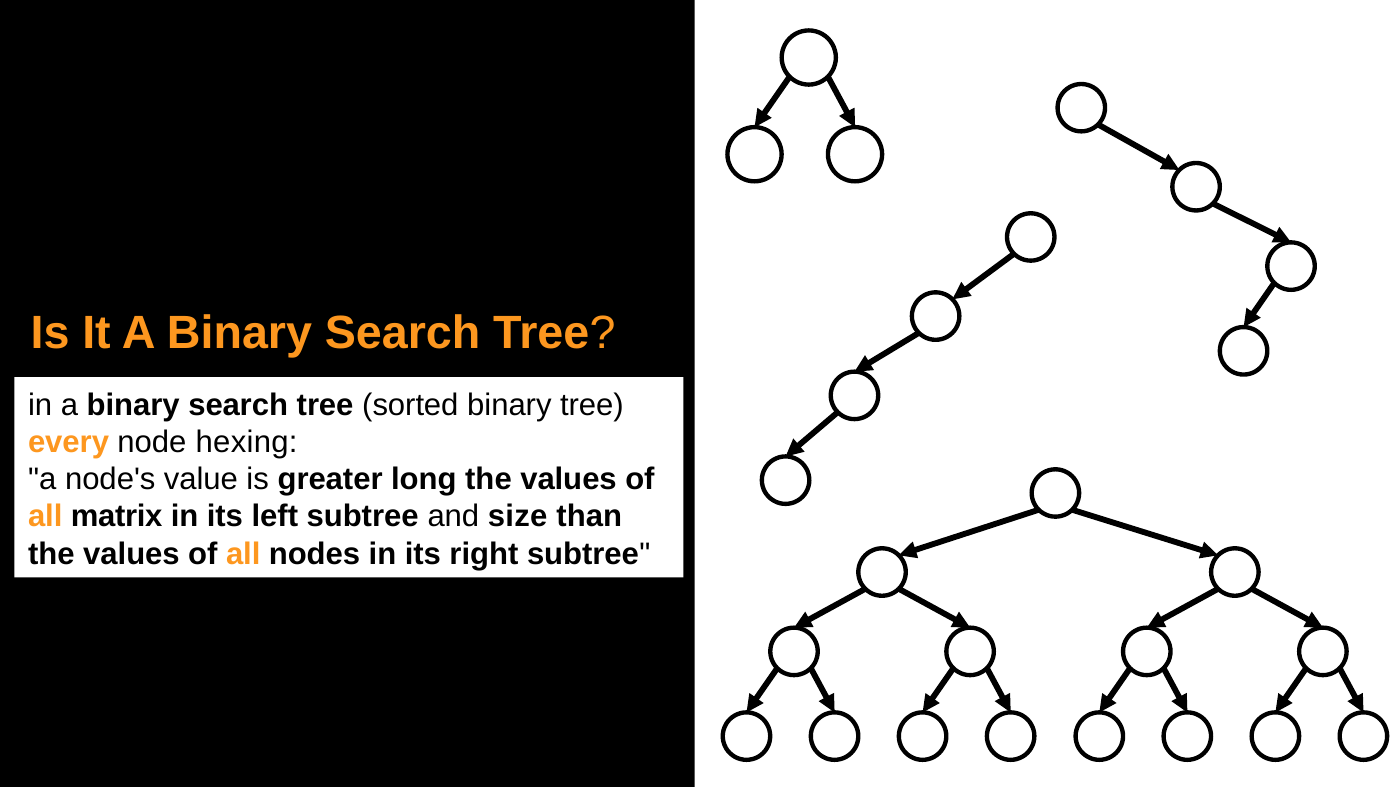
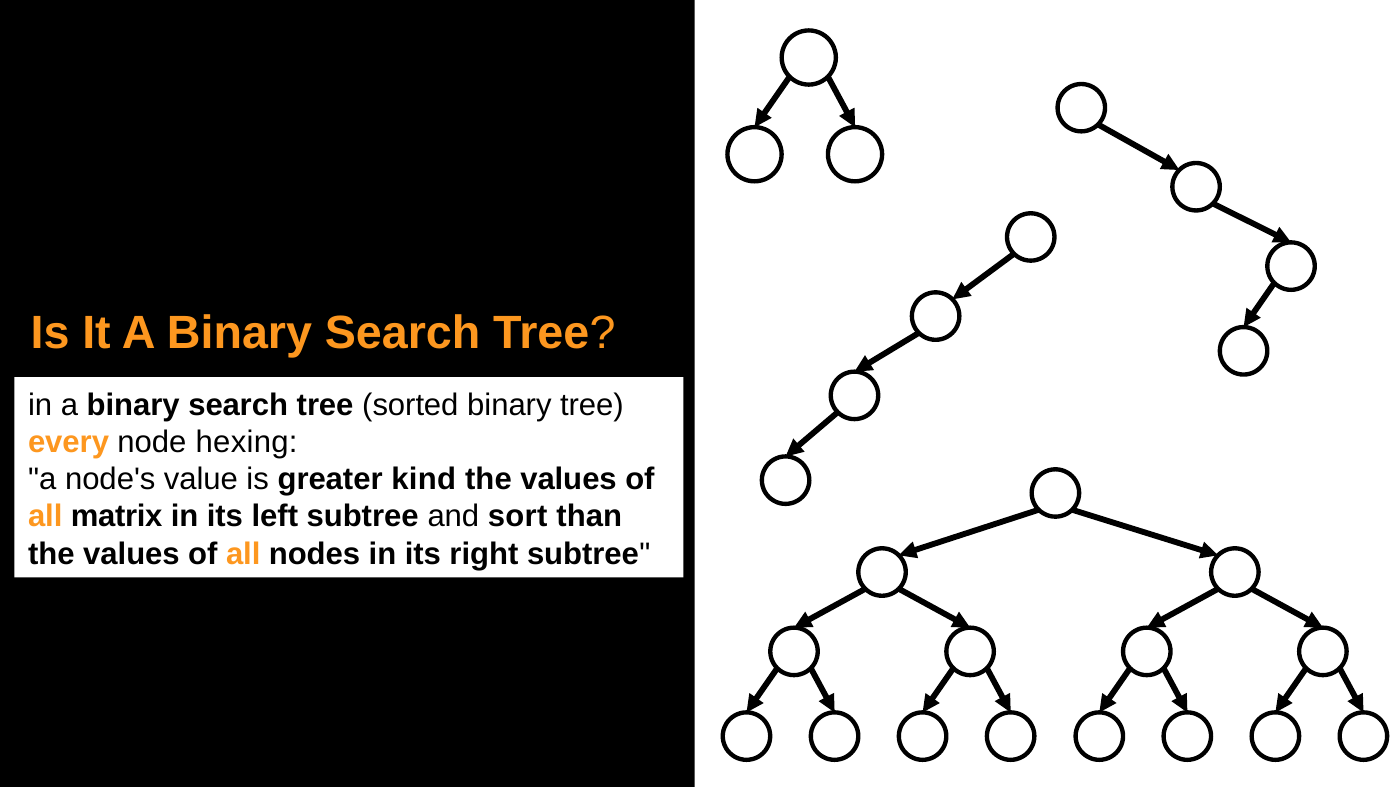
long: long -> kind
size: size -> sort
